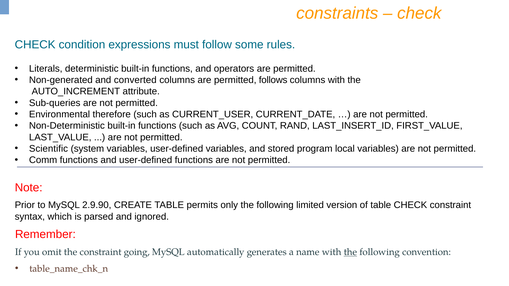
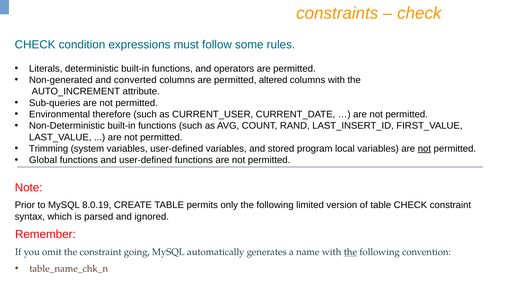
follows: follows -> altered
Scientific: Scientific -> Trimming
not at (424, 149) underline: none -> present
Comm: Comm -> Global
2.9.90: 2.9.90 -> 8.0.19
